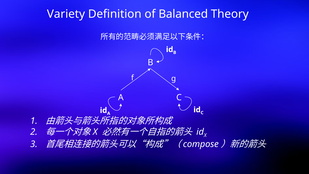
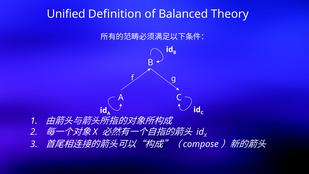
Variety: Variety -> Unified
